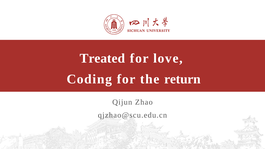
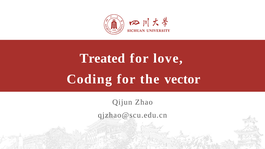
return: return -> vector
